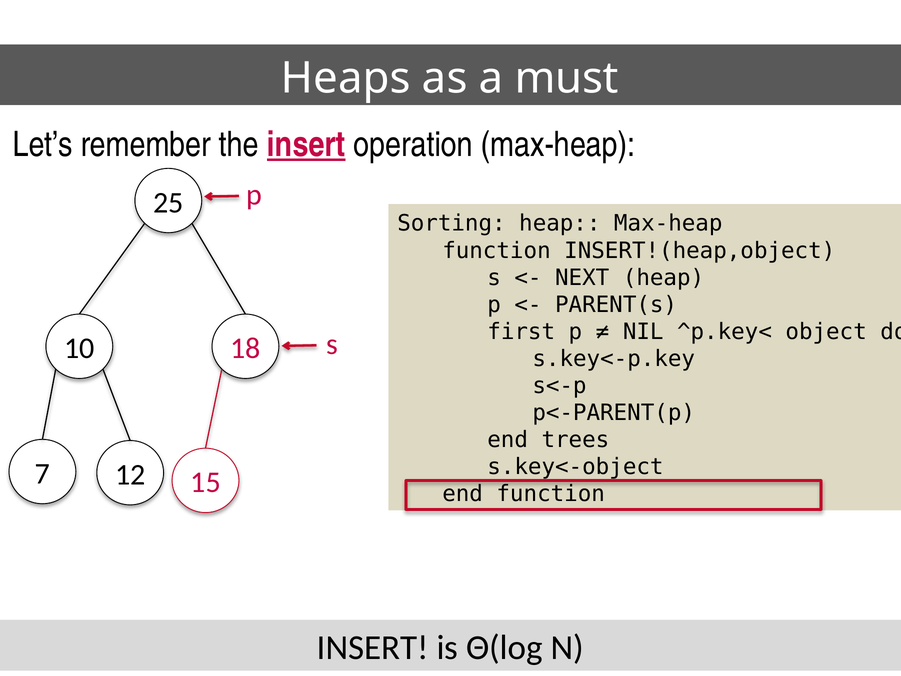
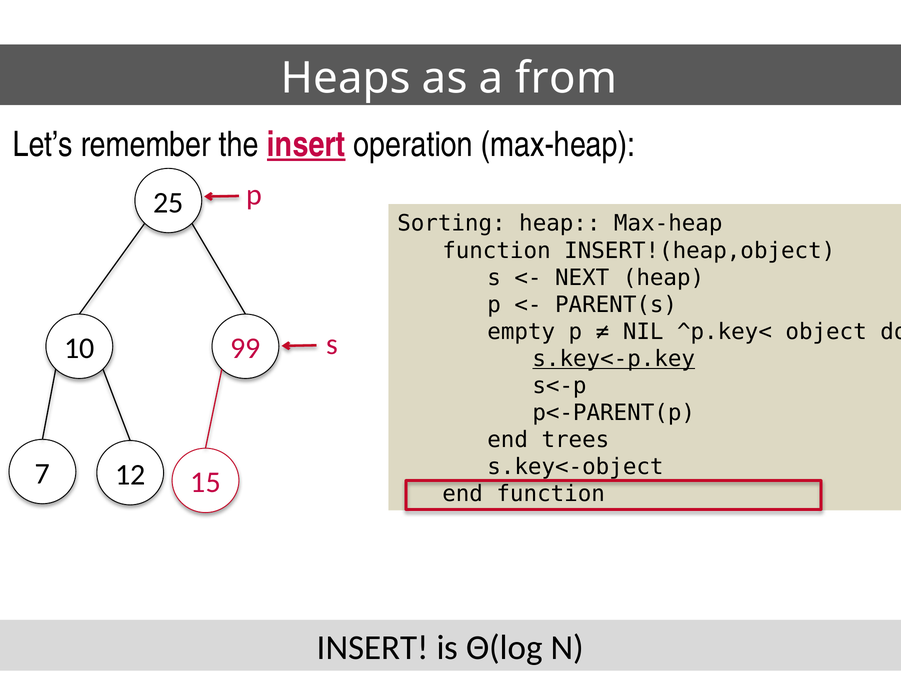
must: must -> from
first: first -> empty
18: 18 -> 99
s.key<-p.key underline: none -> present
